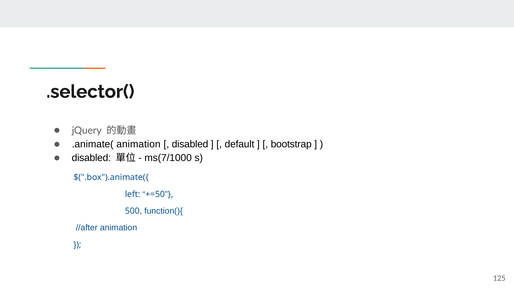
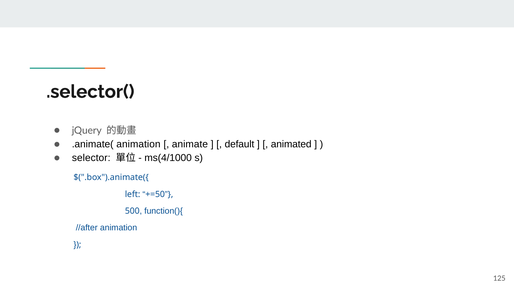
disabled at (190, 144): disabled -> animate
bootstrap: bootstrap -> animated
disabled at (91, 158): disabled -> selector
ms(7/1000: ms(7/1000 -> ms(4/1000
